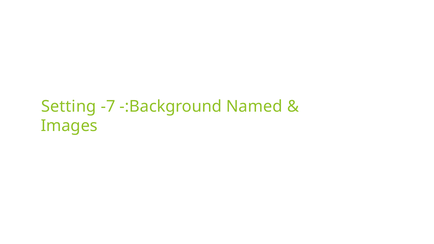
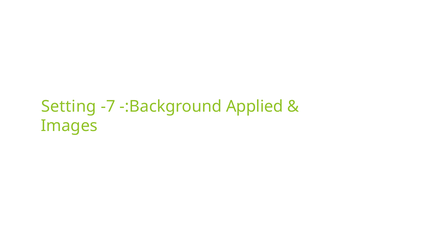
Named: Named -> Applied
